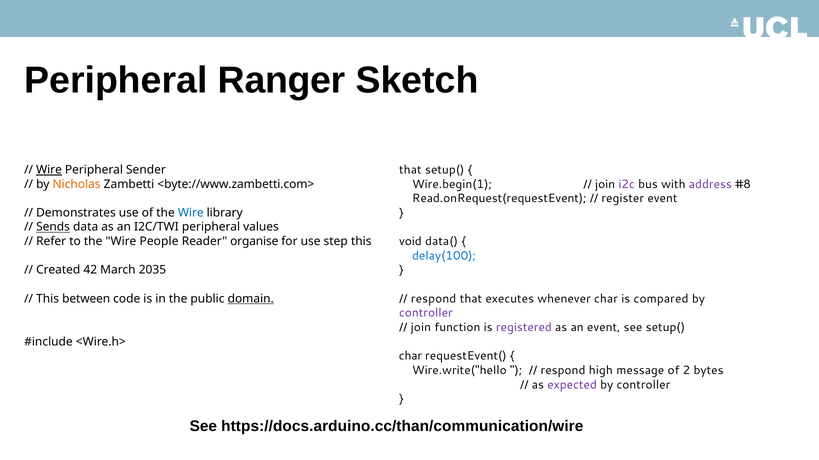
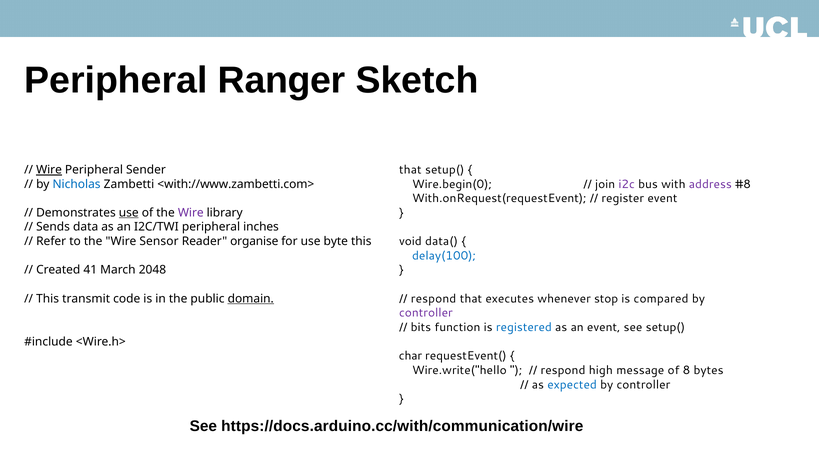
Wire.begin(1: Wire.begin(1 -> Wire.begin(0
Nicholas colour: orange -> blue
<byte://www.zambetti.com>: <byte://www.zambetti.com> -> <with://www.zambetti.com>
Read.onRequest(requestEvent: Read.onRequest(requestEvent -> With.onRequest(requestEvent
use at (129, 213) underline: none -> present
Wire at (191, 213) colour: blue -> purple
Sends underline: present -> none
values: values -> inches
People: People -> Sensor
step: step -> byte
42: 42 -> 41
2035: 2035 -> 2048
whenever char: char -> stop
between: between -> transmit
join at (421, 328): join -> bits
registered colour: purple -> blue
2: 2 -> 8
expected colour: purple -> blue
https://docs.arduino.cc/than/communication/wire: https://docs.arduino.cc/than/communication/wire -> https://docs.arduino.cc/with/communication/wire
